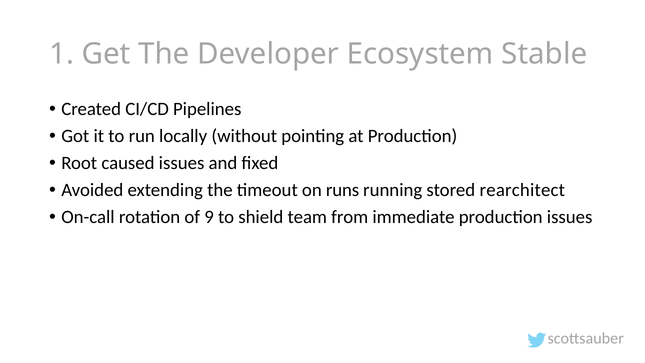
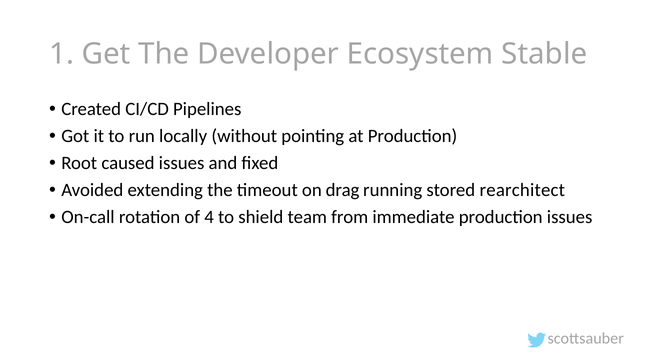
runs: runs -> drag
9: 9 -> 4
